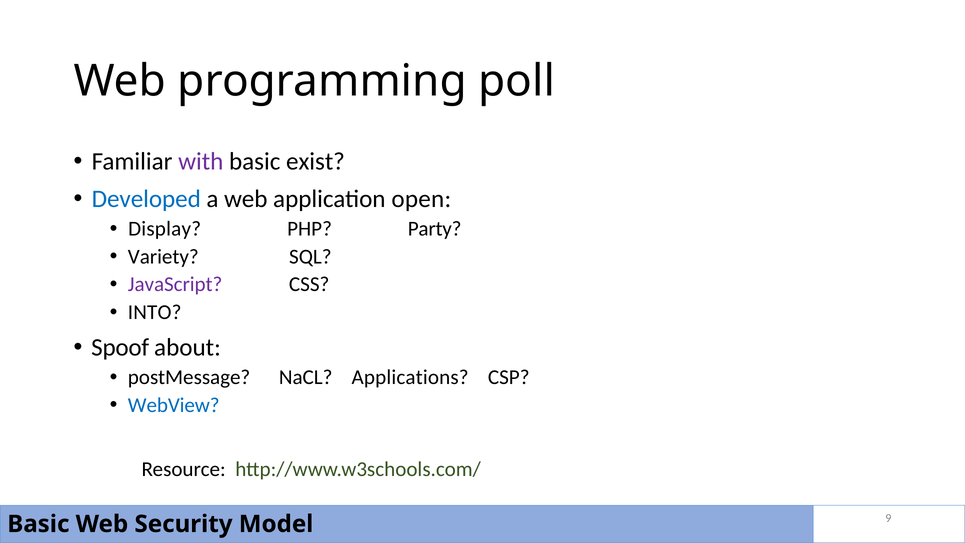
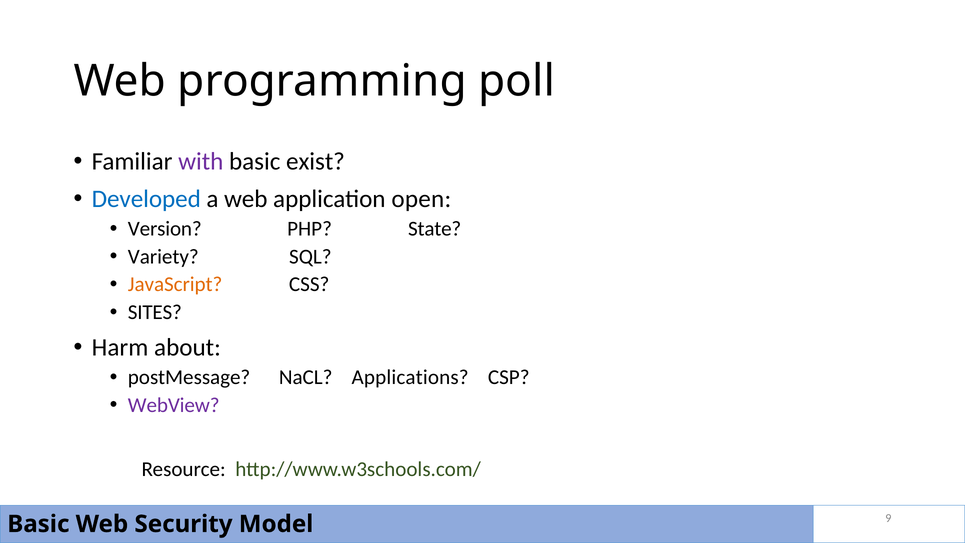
Display: Display -> Version
Party: Party -> State
JavaScript colour: purple -> orange
INTO: INTO -> SITES
Spoof: Spoof -> Harm
WebView colour: blue -> purple
